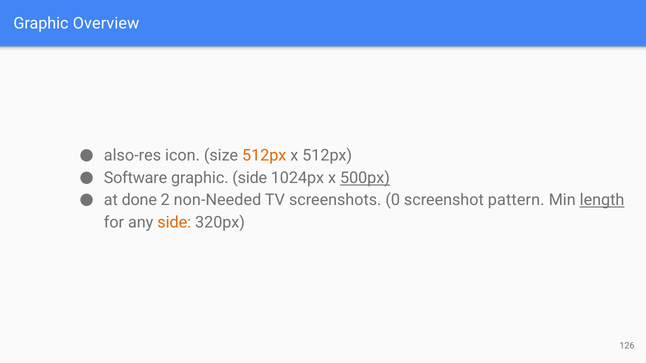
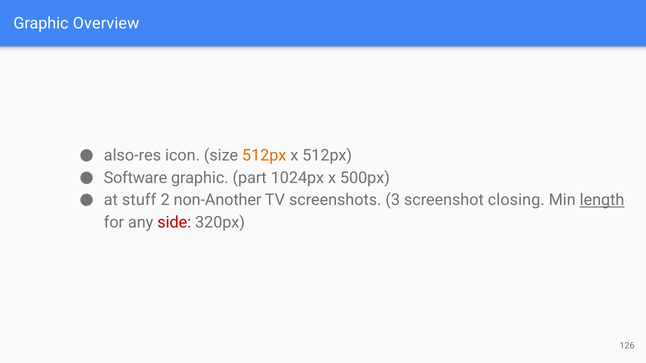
graphic side: side -> part
500px underline: present -> none
done: done -> stuff
non-Needed: non-Needed -> non-Another
0: 0 -> 3
pattern: pattern -> closing
side at (174, 223) colour: orange -> red
